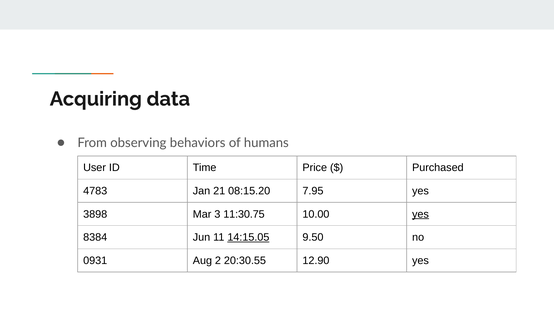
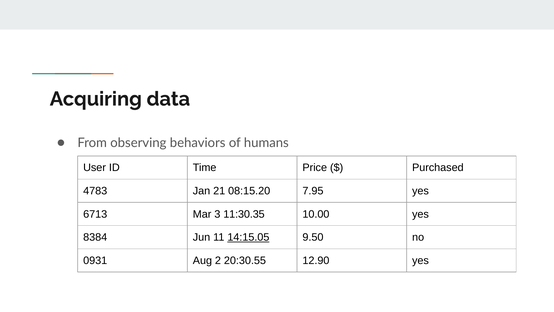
3898: 3898 -> 6713
11:30.75: 11:30.75 -> 11:30.35
yes at (420, 214) underline: present -> none
